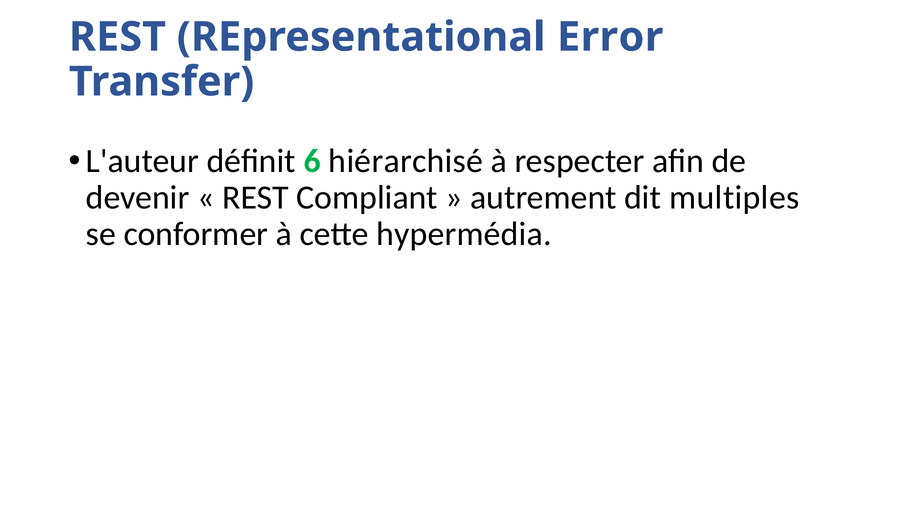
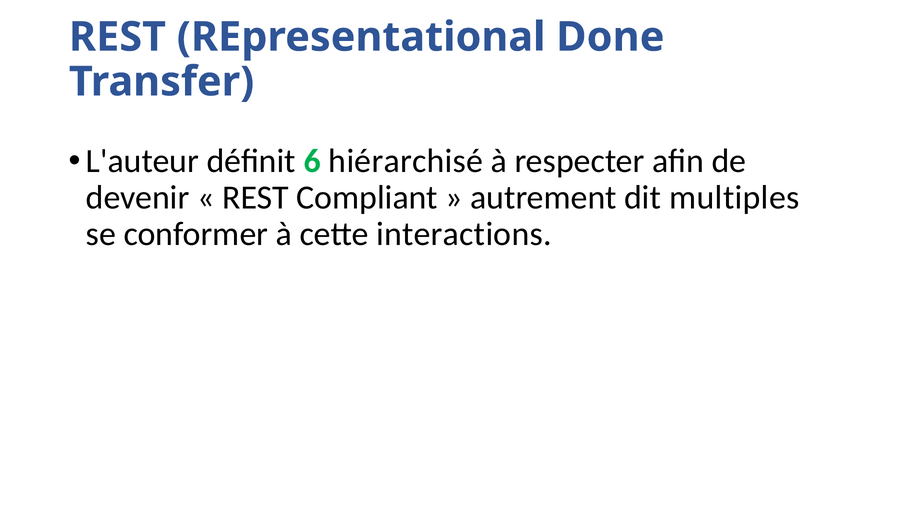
Error: Error -> Done
hypermédia: hypermédia -> interactions
